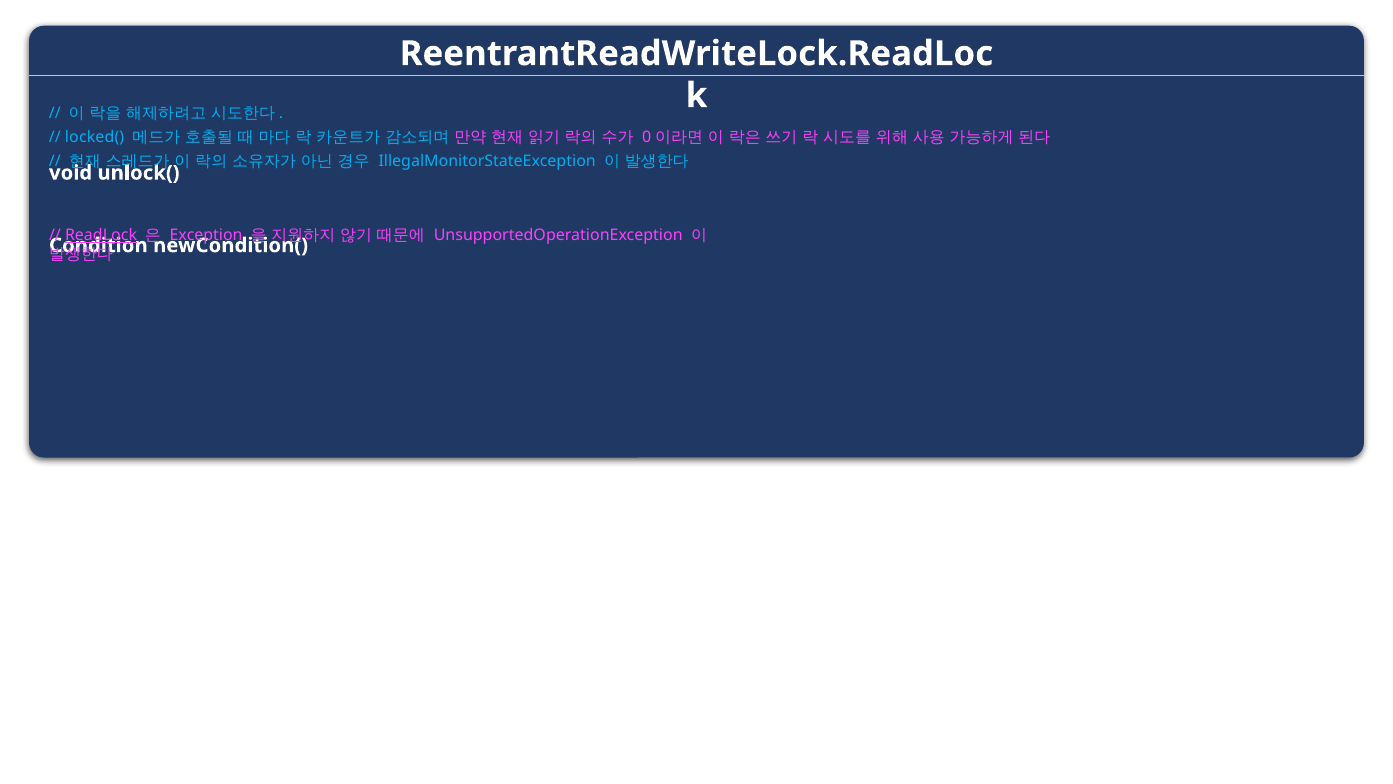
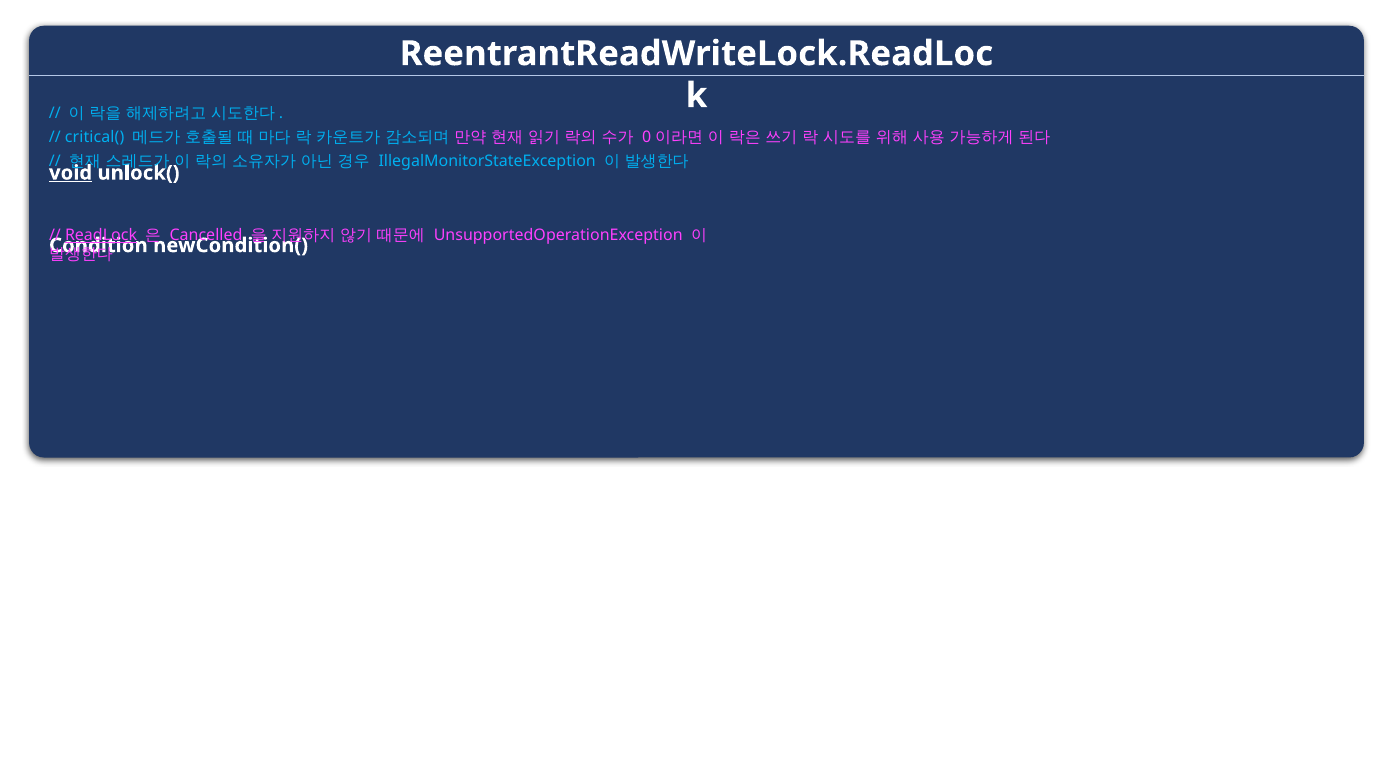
locked(: locked( -> critical(
void underline: none -> present
Exception: Exception -> Cancelled
